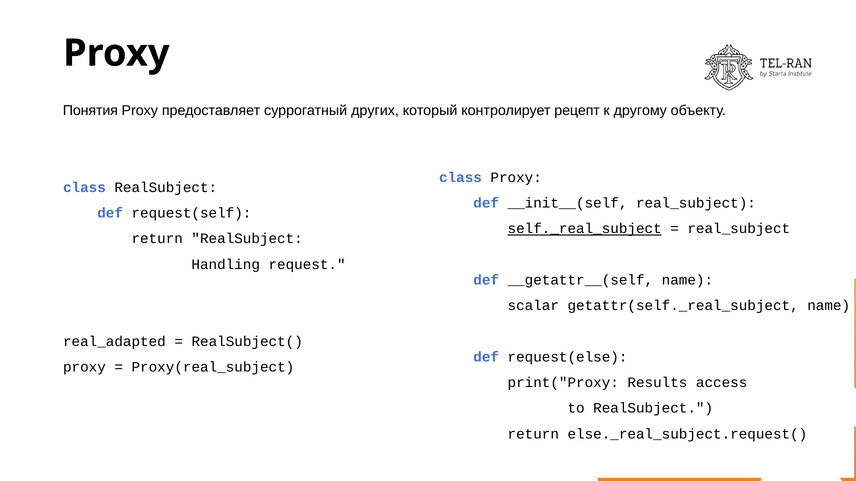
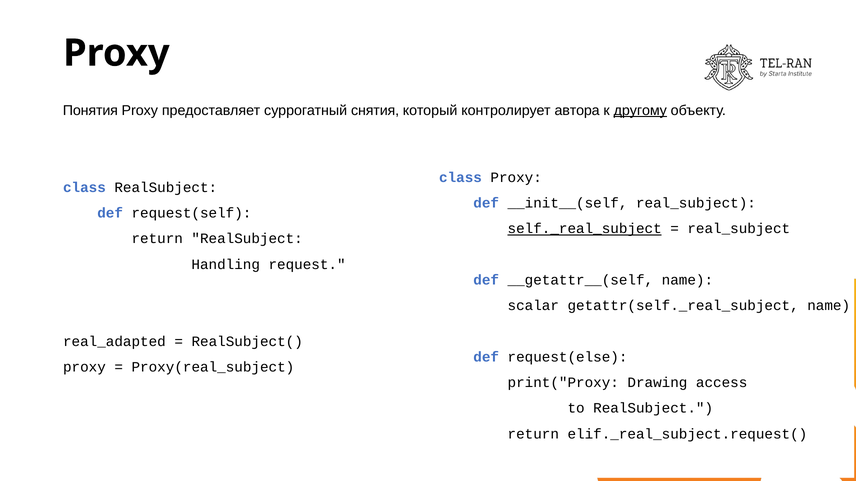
других: других -> снятия
рецепт: рецепт -> автора
другому underline: none -> present
Results: Results -> Drawing
else._real_subject.request(: else._real_subject.request( -> elif._real_subject.request(
